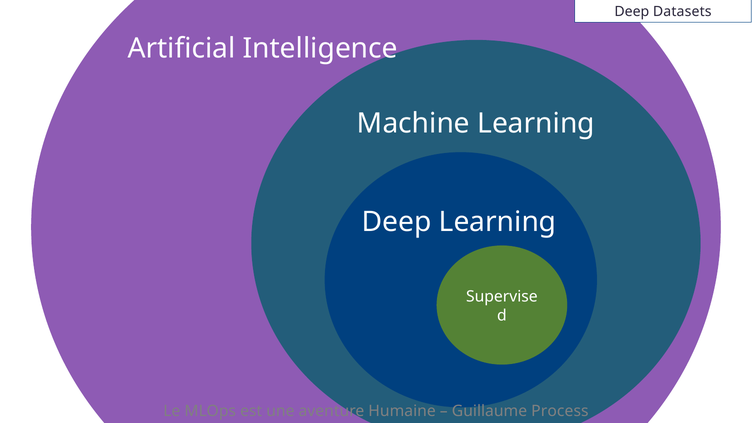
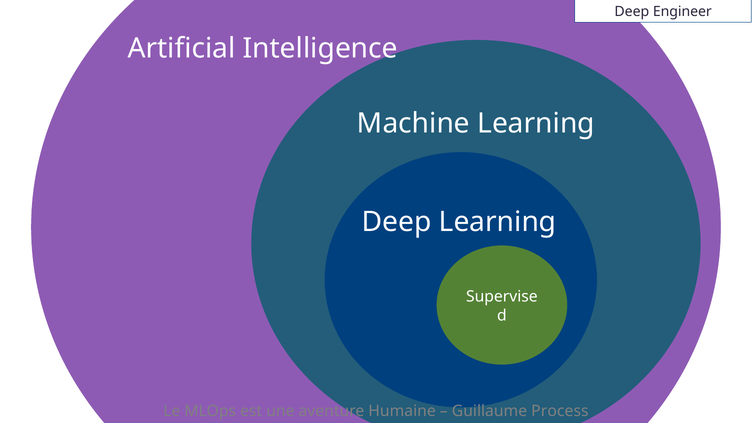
Datasets: Datasets -> Engineer
